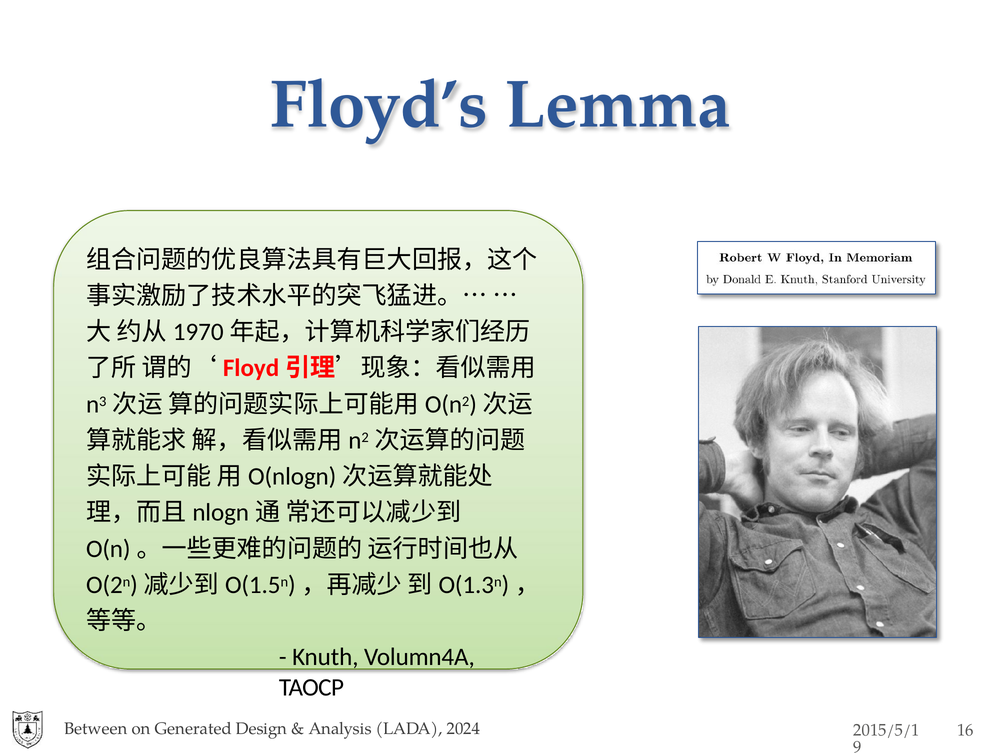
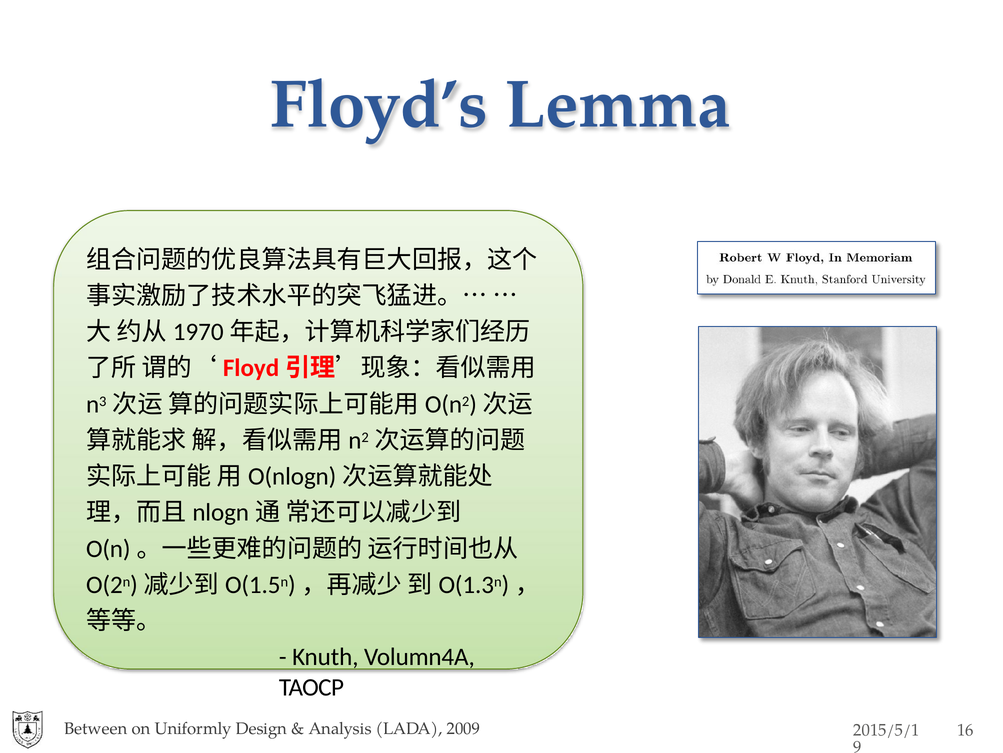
Generated: Generated -> Uniformly
2024: 2024 -> 2009
